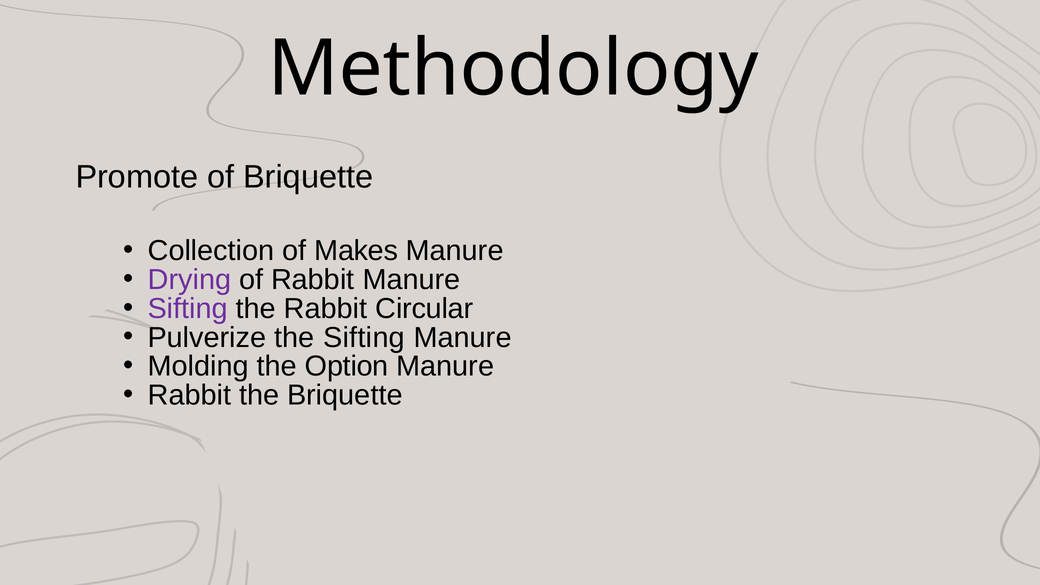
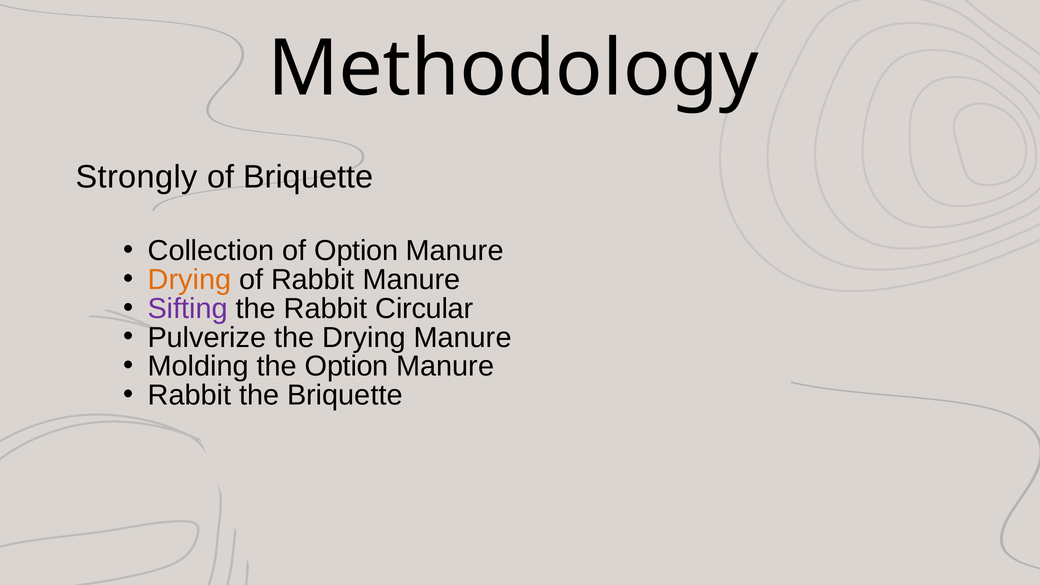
Promote: Promote -> Strongly
of Makes: Makes -> Option
Drying at (189, 280) colour: purple -> orange
the Sifting: Sifting -> Drying
